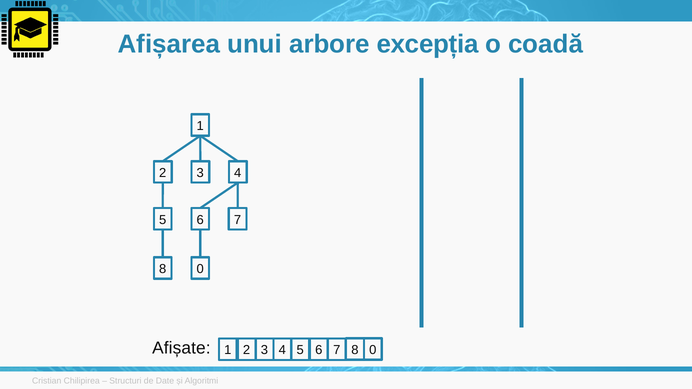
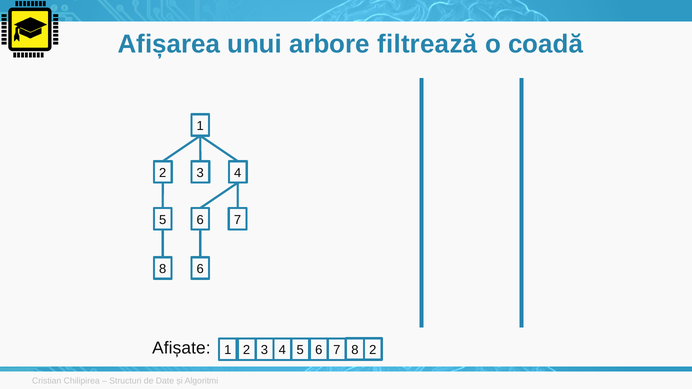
excepția: excepția -> filtrează
0 at (200, 269): 0 -> 6
0 at (373, 350): 0 -> 2
